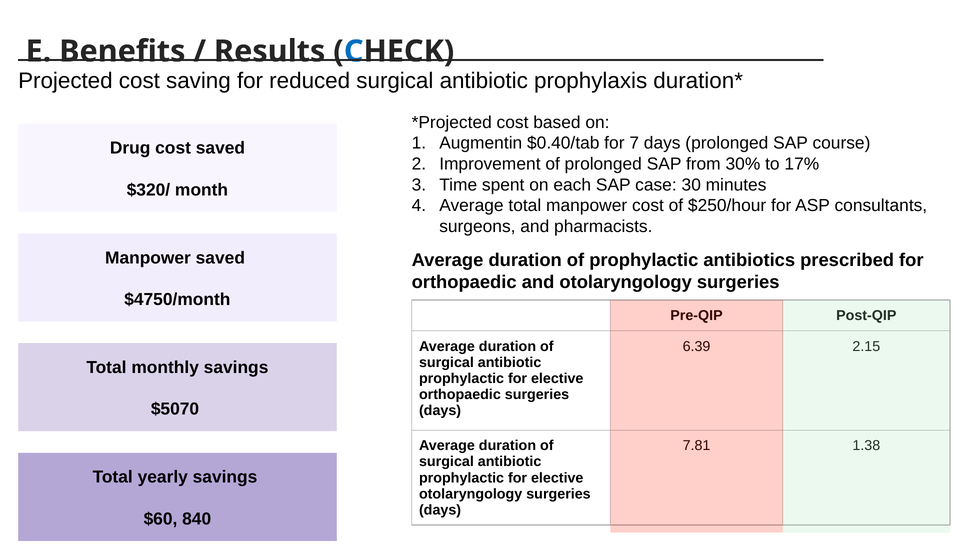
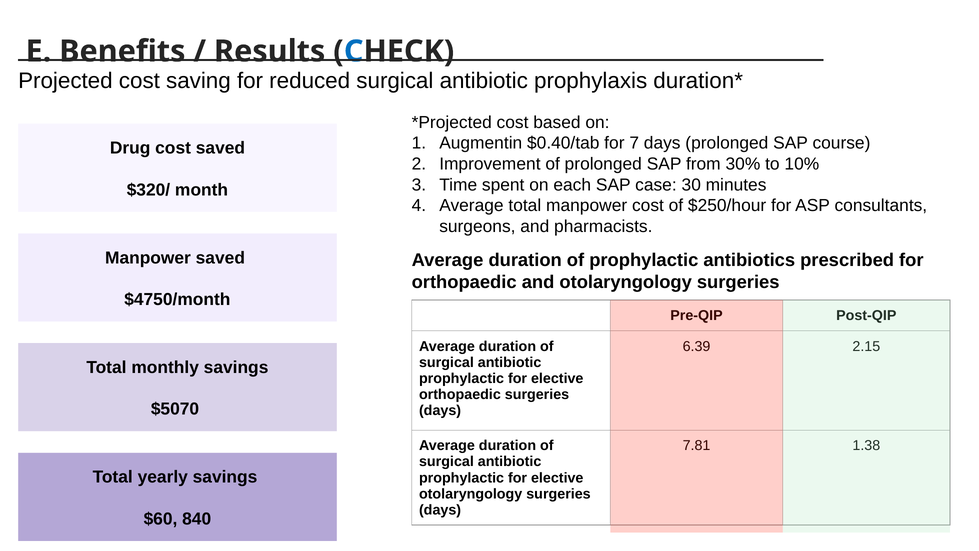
17%: 17% -> 10%
